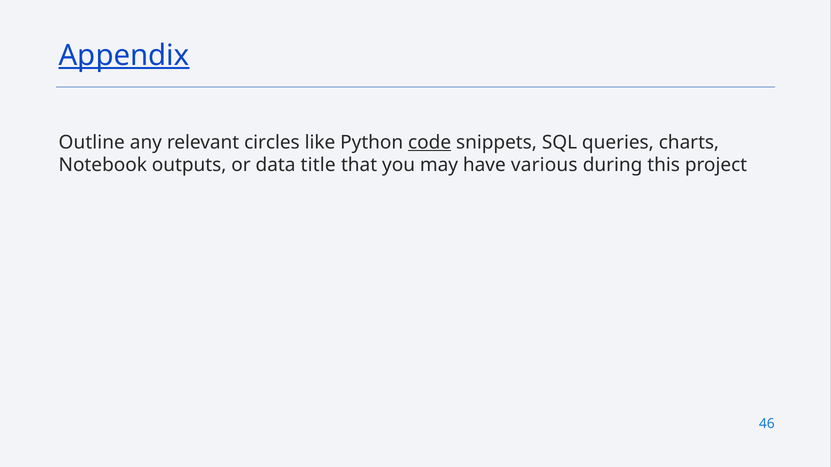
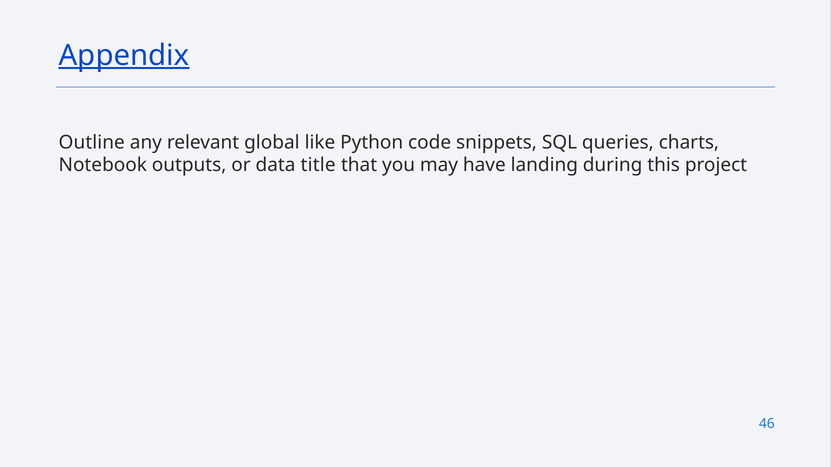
circles: circles -> global
code underline: present -> none
various: various -> landing
